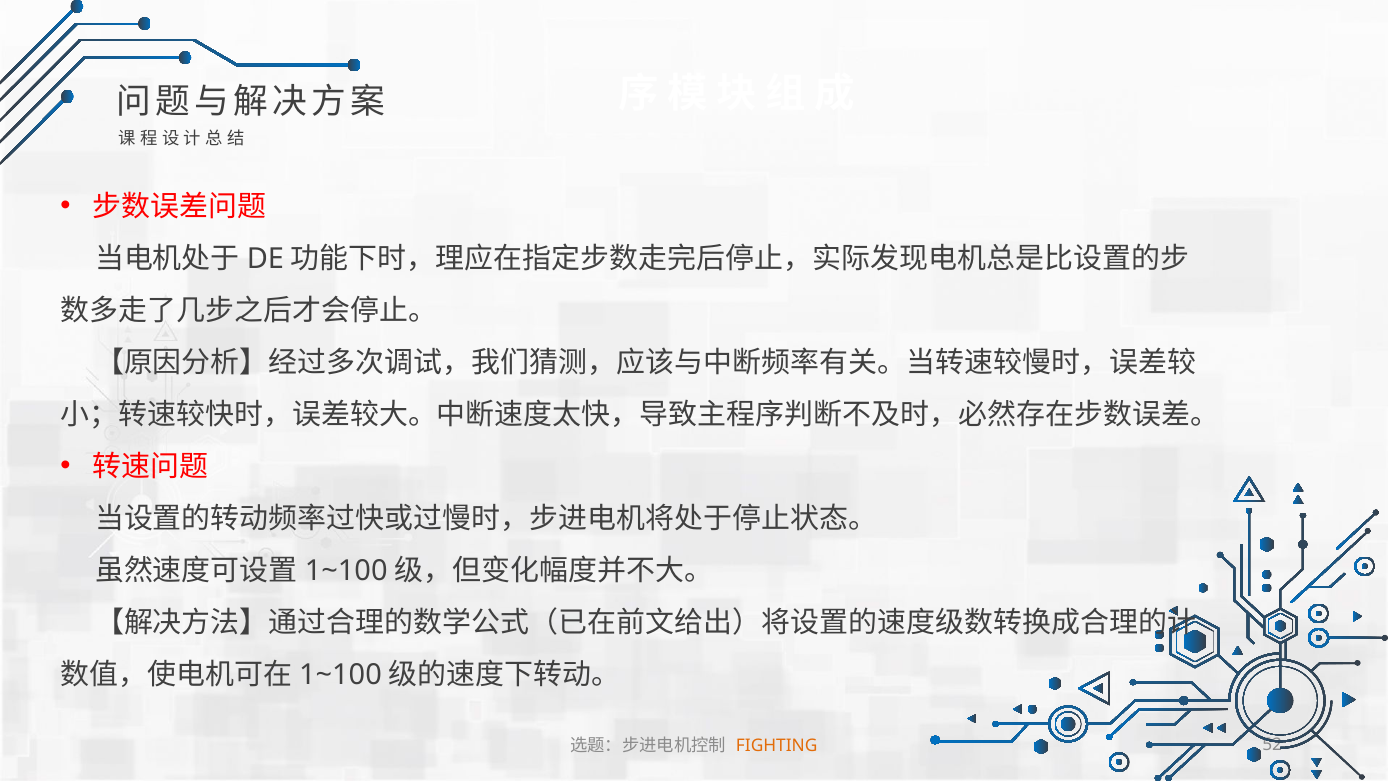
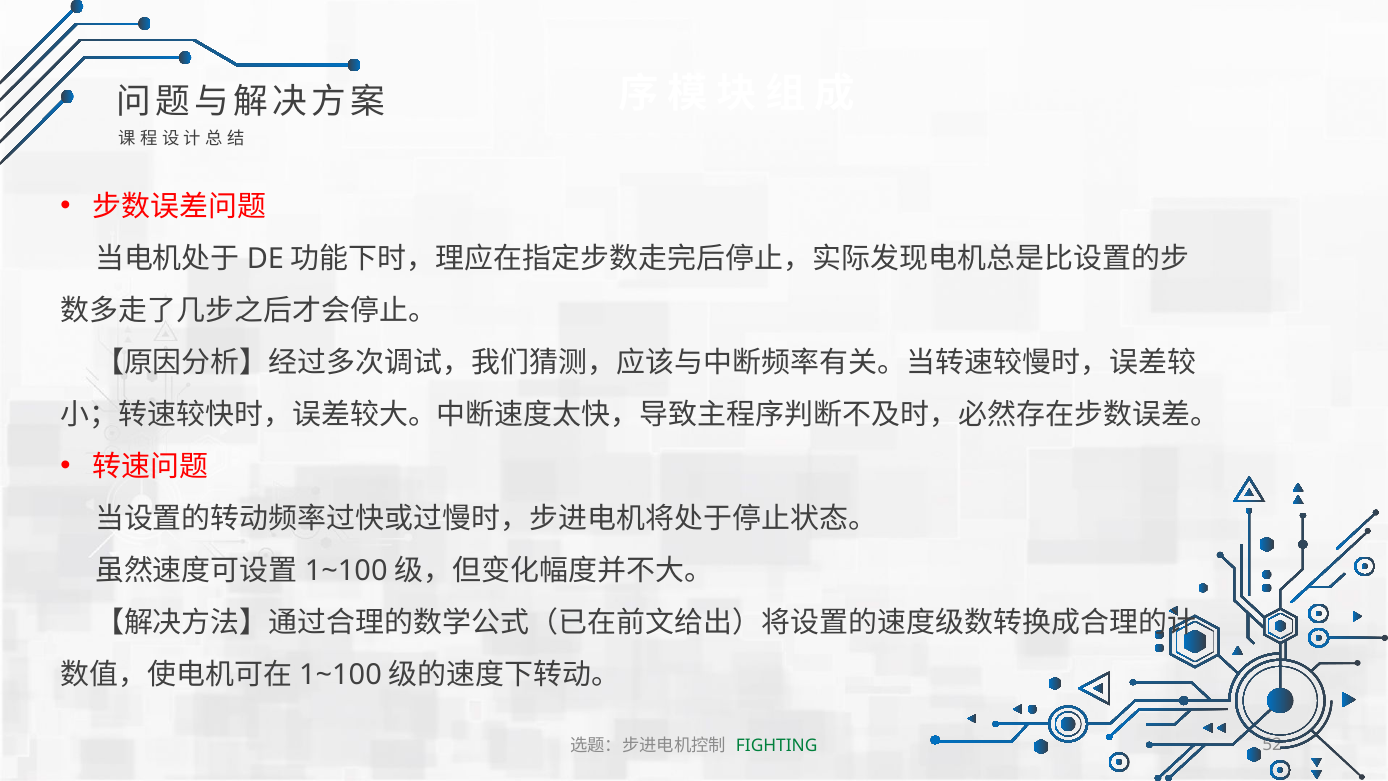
FIGHTING colour: orange -> green
